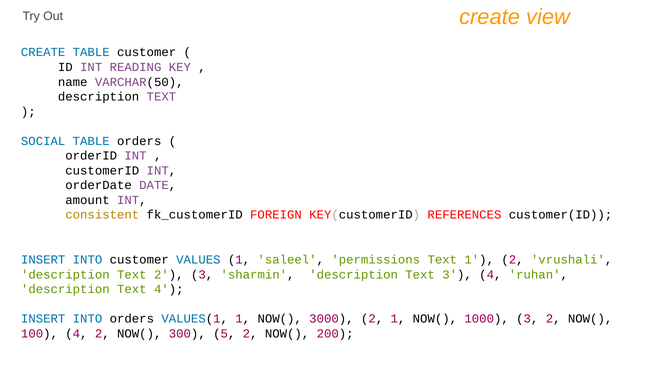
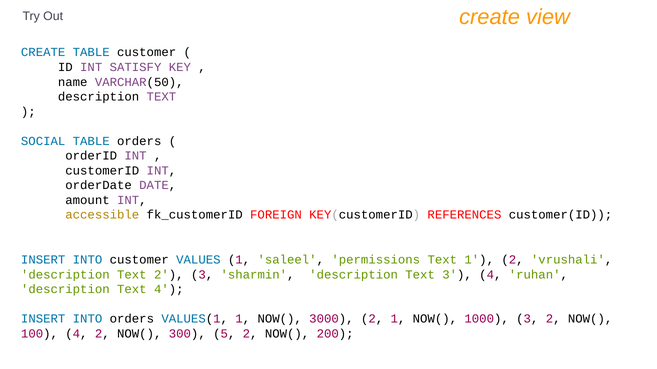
READING: READING -> SATISFY
consistent: consistent -> accessible
